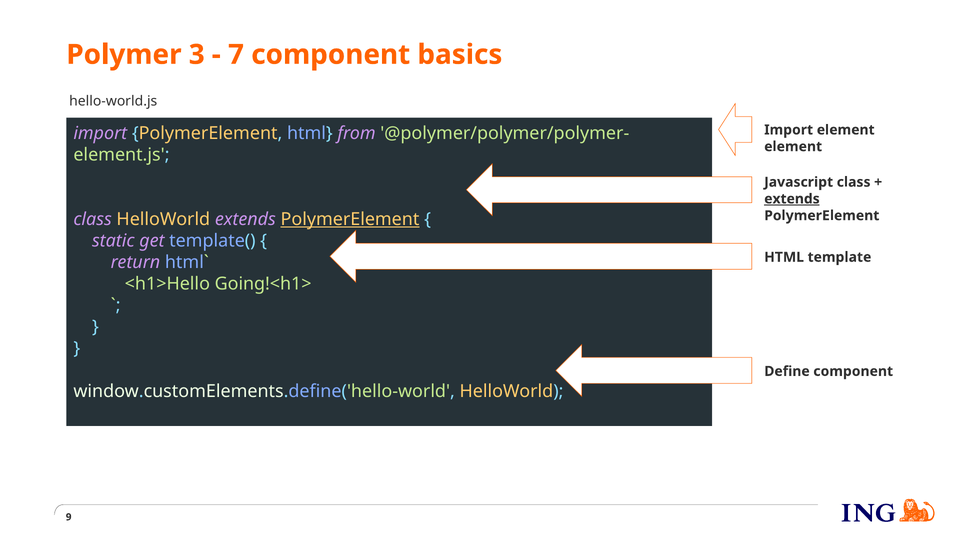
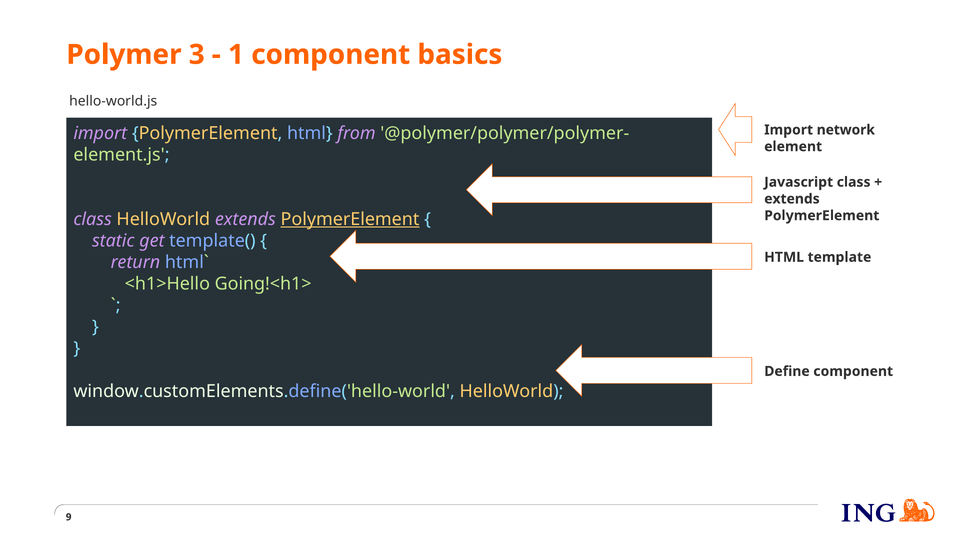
7: 7 -> 1
Import element: element -> network
extends at (792, 199) underline: present -> none
